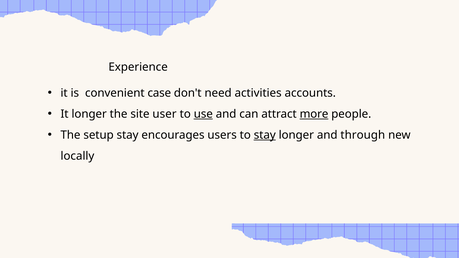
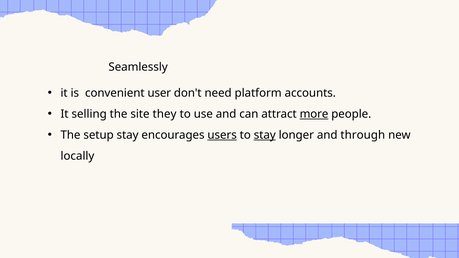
Experience: Experience -> Seamlessly
case: case -> user
activities: activities -> platform
It longer: longer -> selling
user: user -> they
use underline: present -> none
users underline: none -> present
